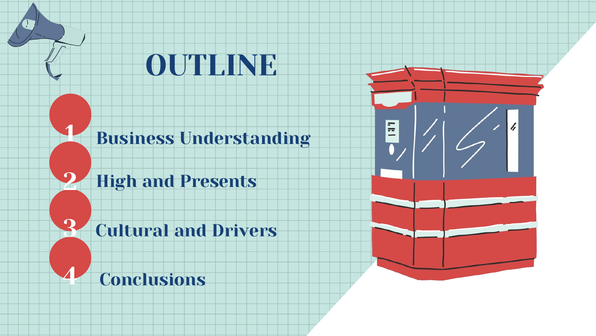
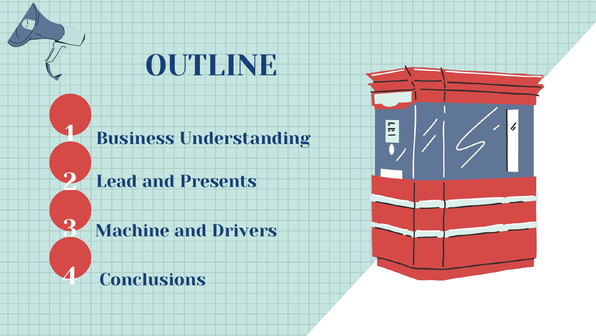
High: High -> Lead
Cultural: Cultural -> Machine
